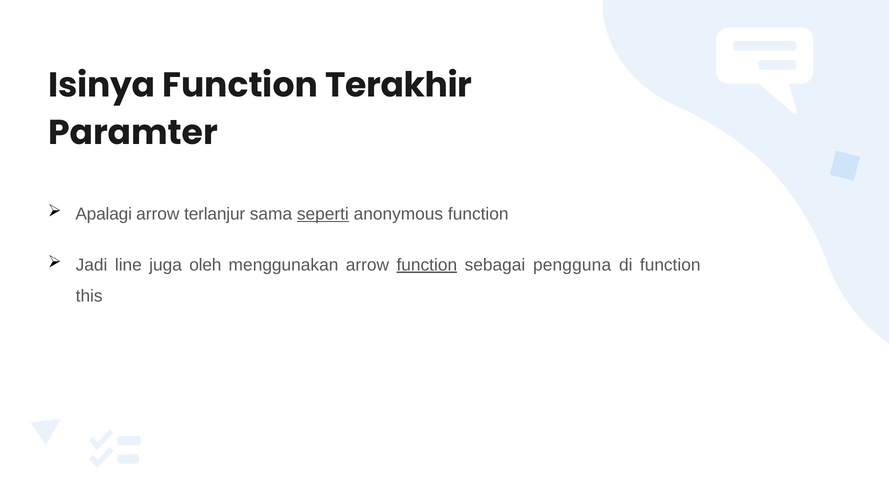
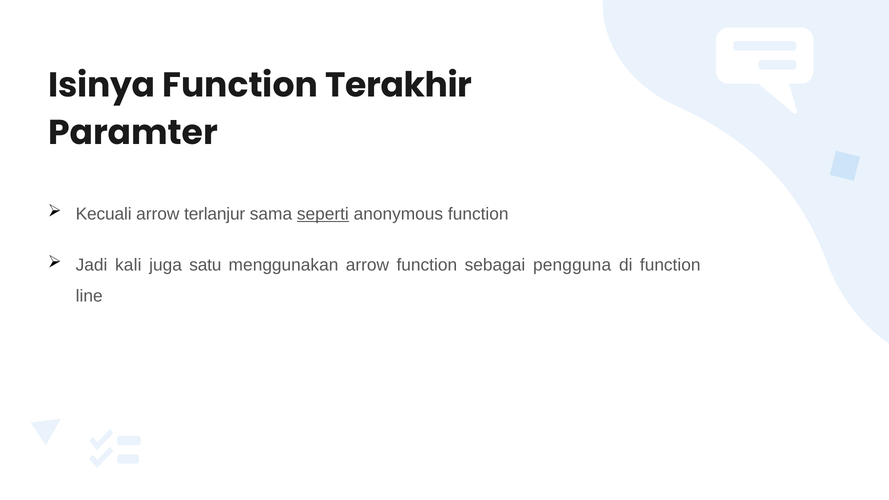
Apalagi: Apalagi -> Kecuali
line: line -> kali
oleh: oleh -> satu
function at (427, 265) underline: present -> none
this: this -> line
